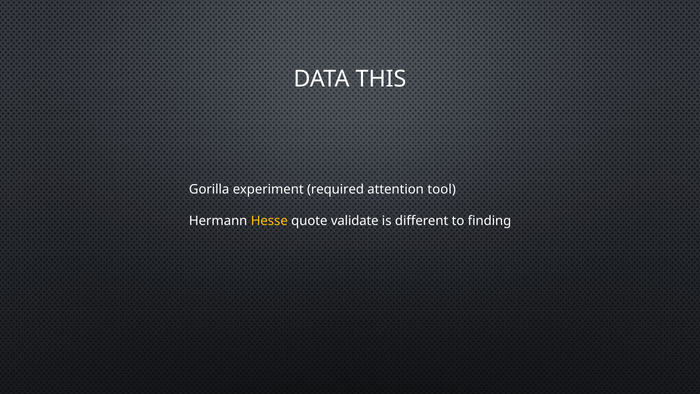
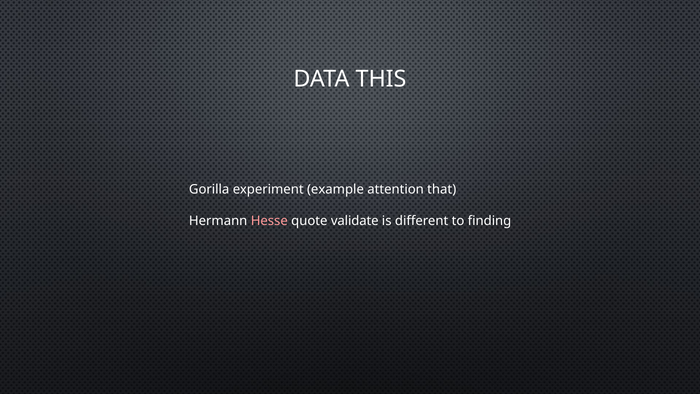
required: required -> example
tool: tool -> that
Hesse colour: yellow -> pink
